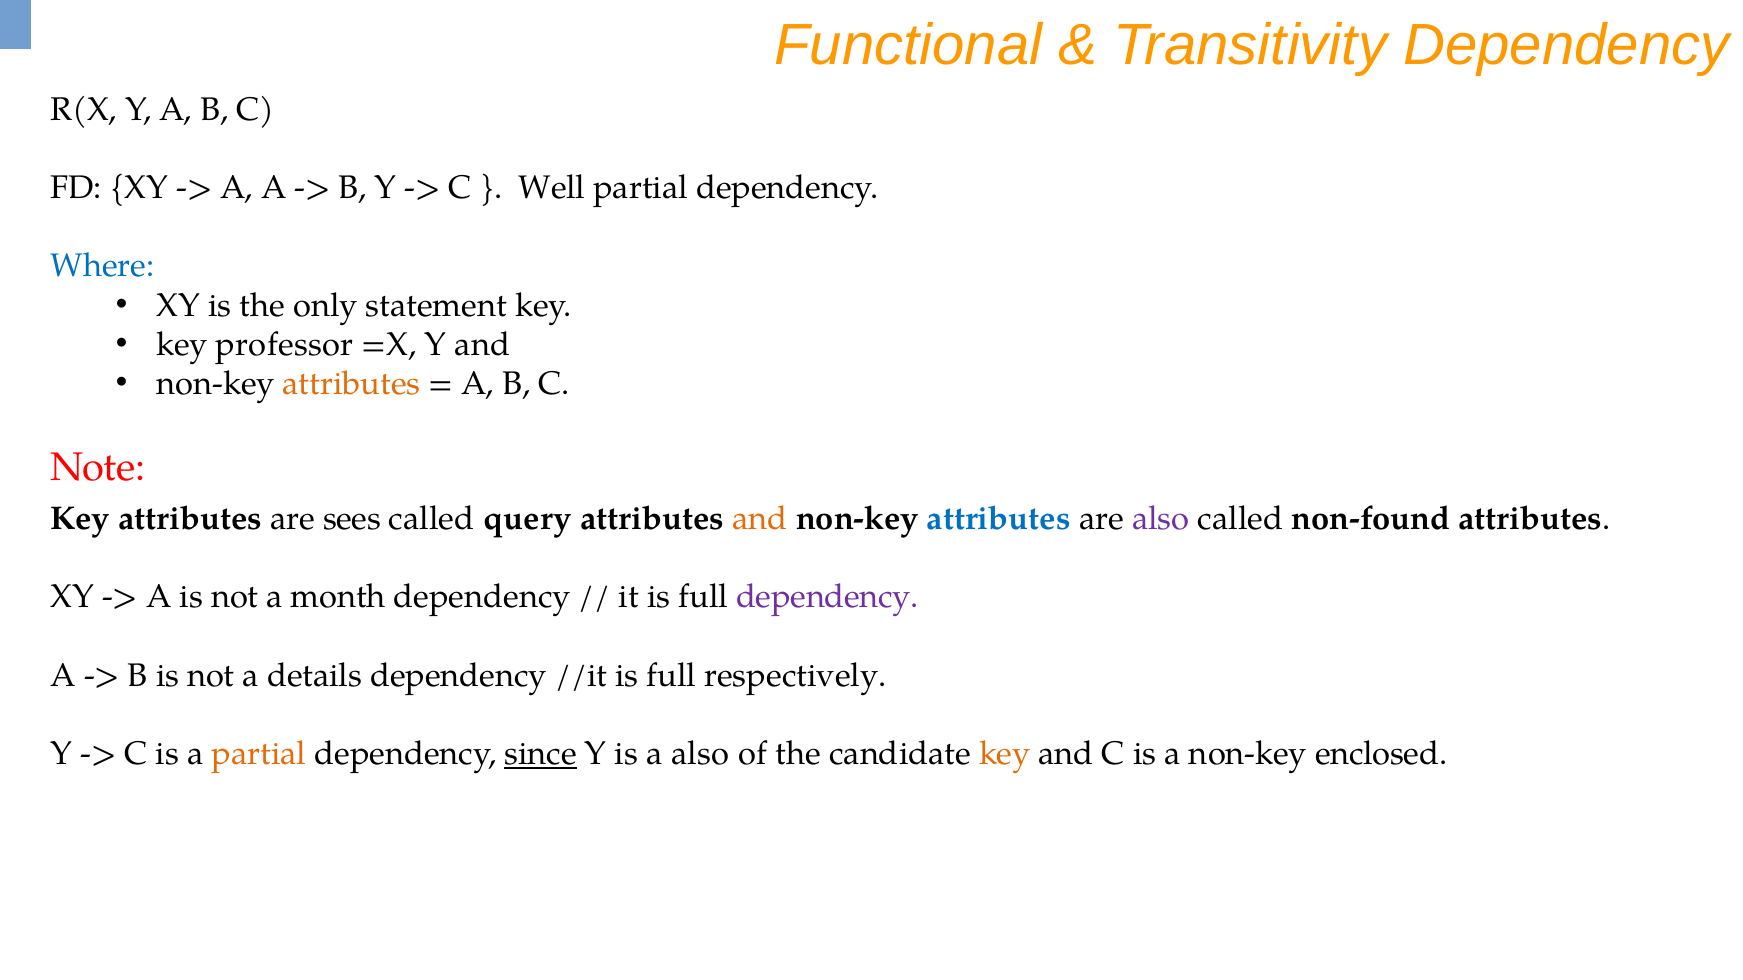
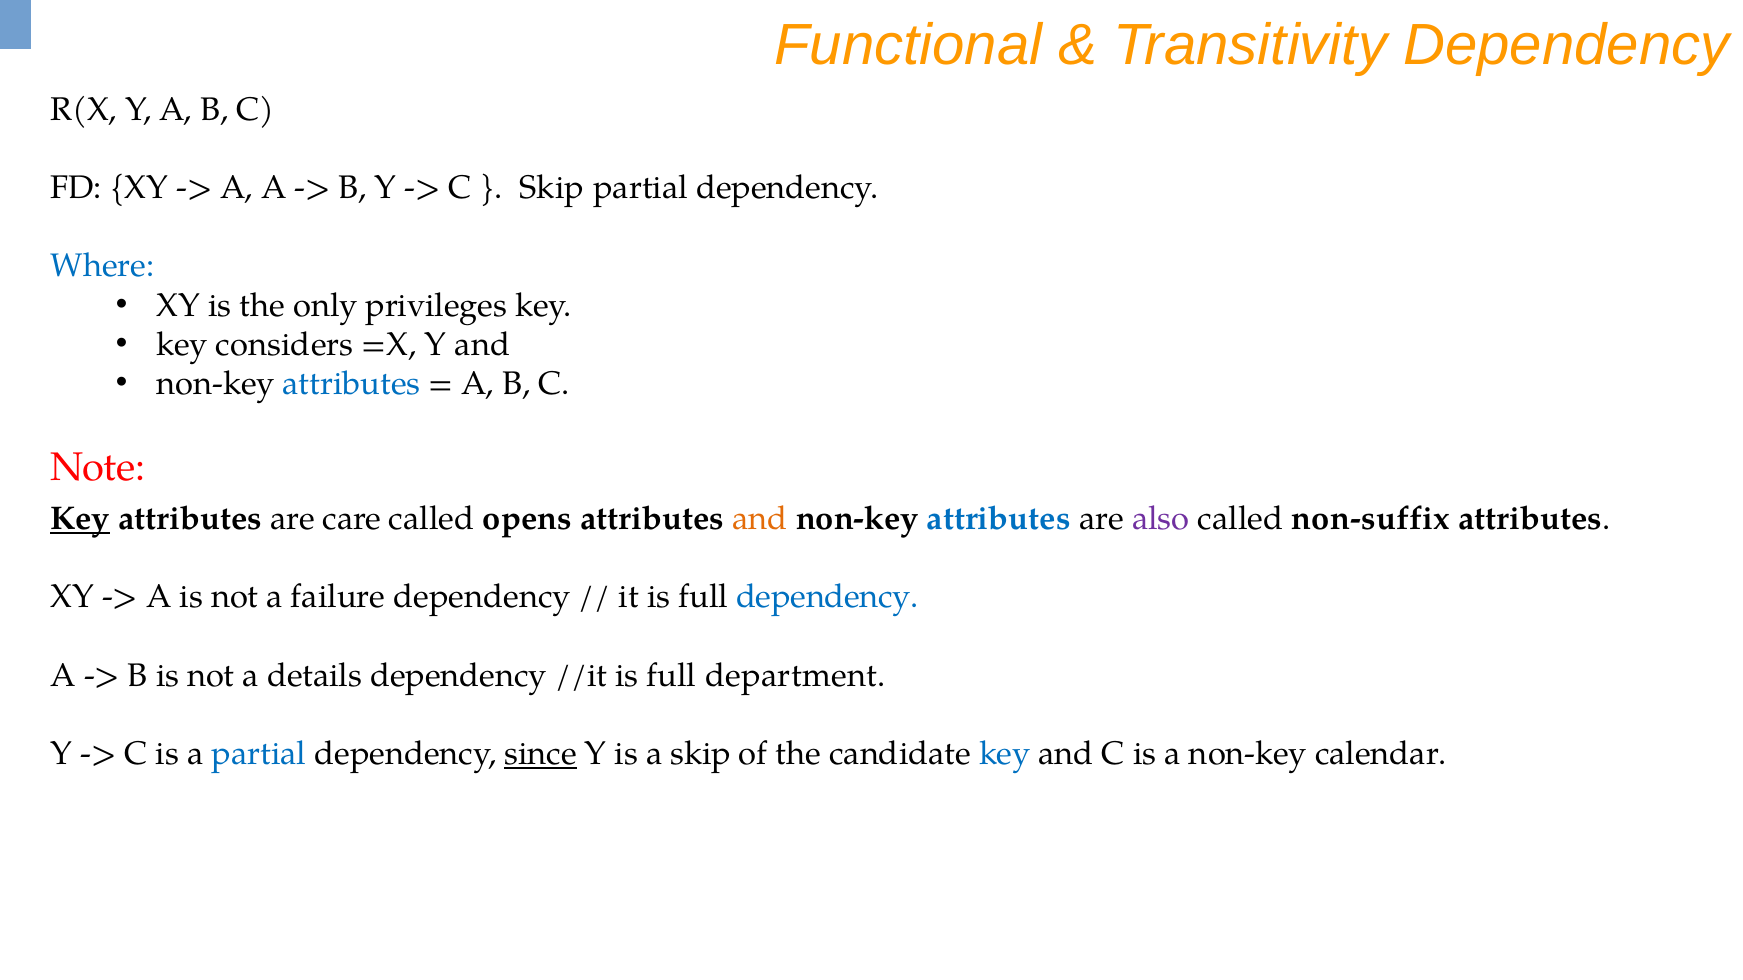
Well at (552, 188): Well -> Skip
statement: statement -> privileges
professor: professor -> considers
attributes at (352, 384) colour: orange -> blue
Key at (80, 519) underline: none -> present
sees: sees -> care
query: query -> opens
non-found: non-found -> non-suffix
month: month -> failure
dependency at (828, 597) colour: purple -> blue
respectively: respectively -> department
partial at (259, 754) colour: orange -> blue
a also: also -> skip
key at (1005, 754) colour: orange -> blue
enclosed: enclosed -> calendar
